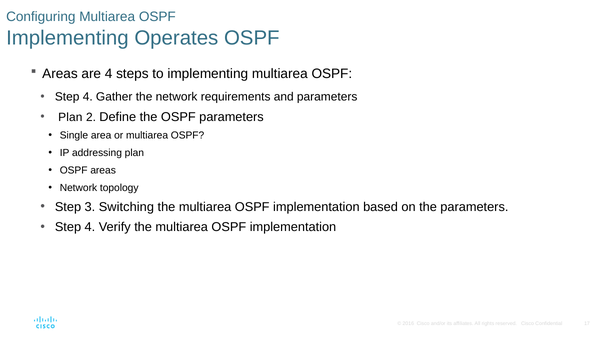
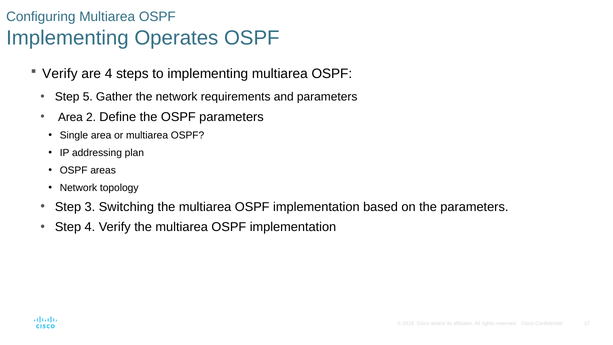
Areas at (60, 74): Areas -> Verify
4 at (88, 97): 4 -> 5
Plan at (70, 117): Plan -> Area
